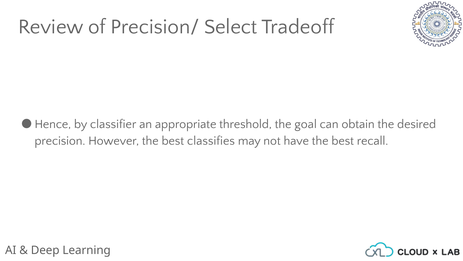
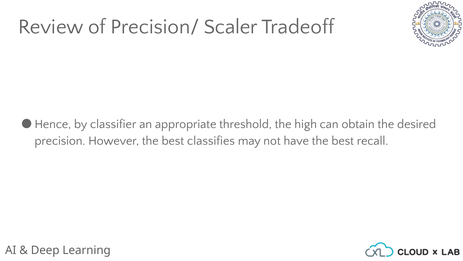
Select: Select -> Scaler
goal: goal -> high
